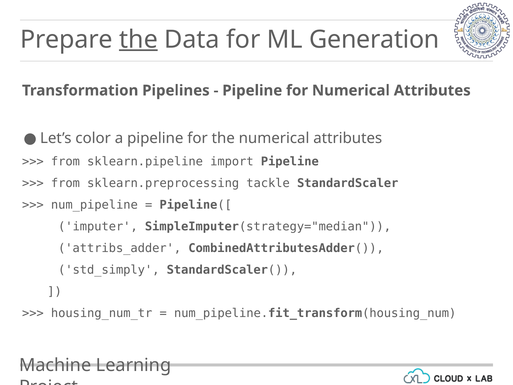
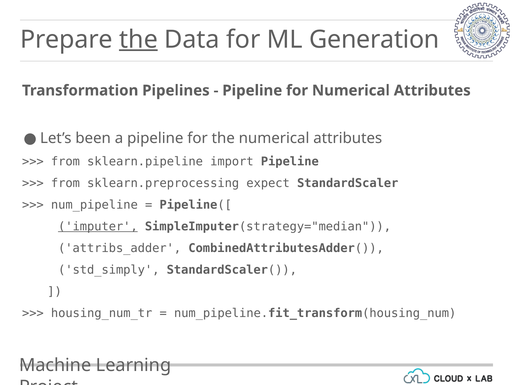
color: color -> been
tackle: tackle -> expect
imputer underline: none -> present
